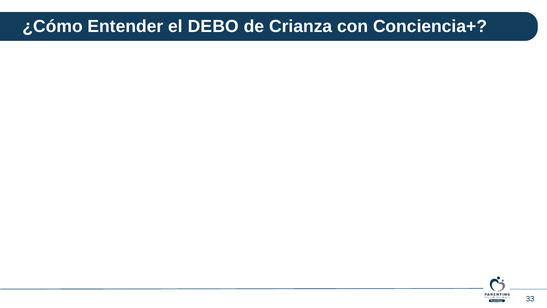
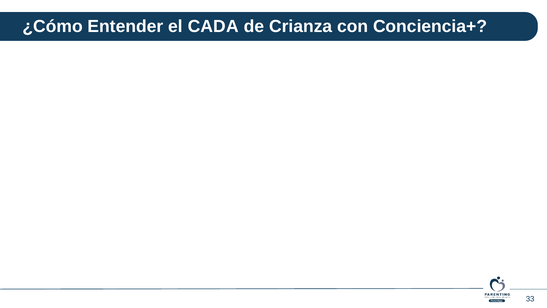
DEBO: DEBO -> CADA
